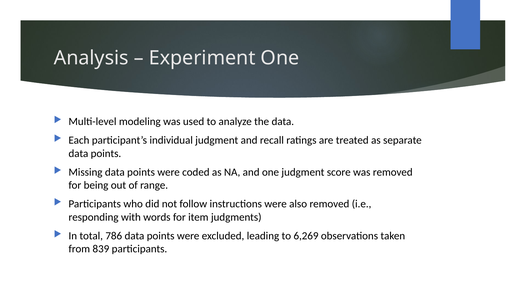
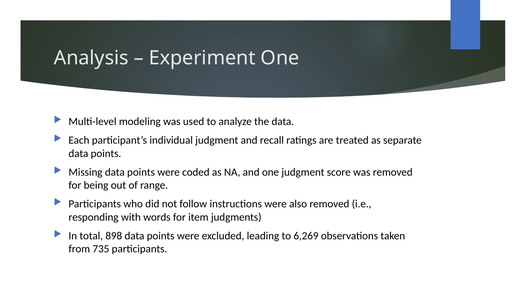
786: 786 -> 898
839: 839 -> 735
